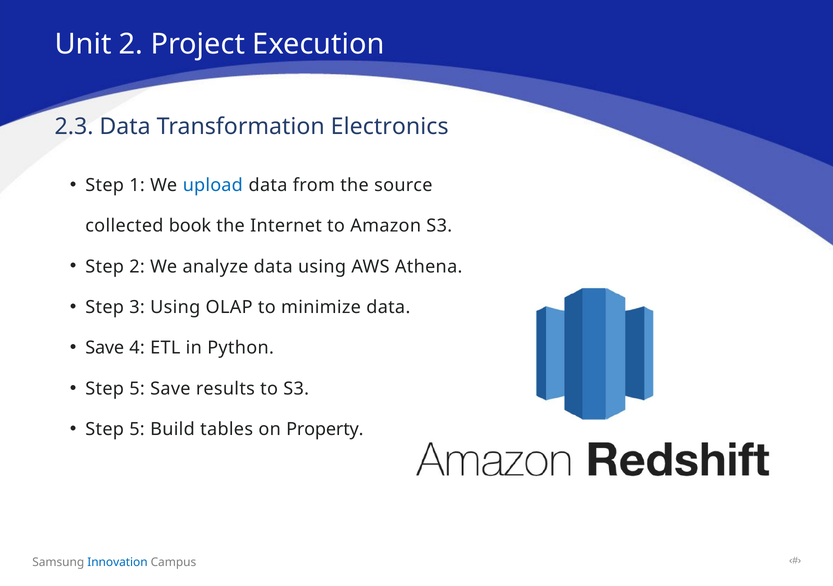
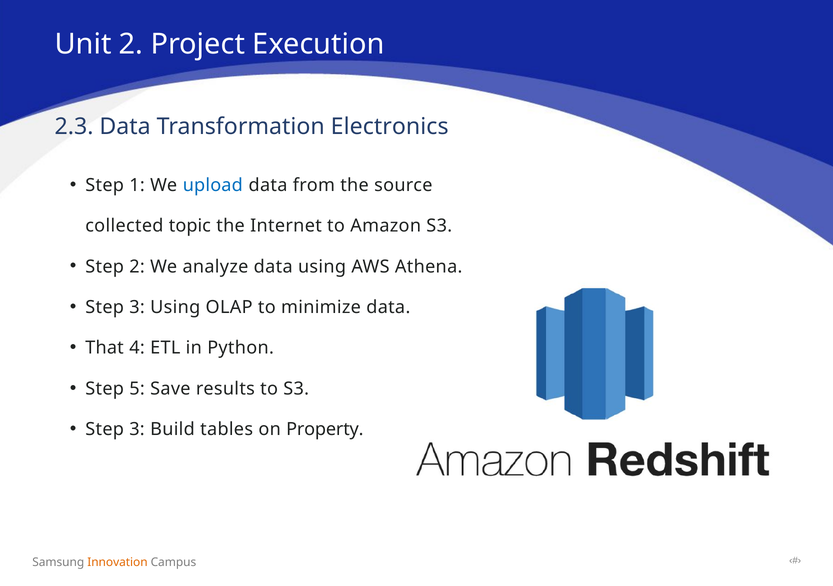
book: book -> topic
Save at (105, 348): Save -> That
5 at (137, 429): 5 -> 3
Innovation colour: blue -> orange
